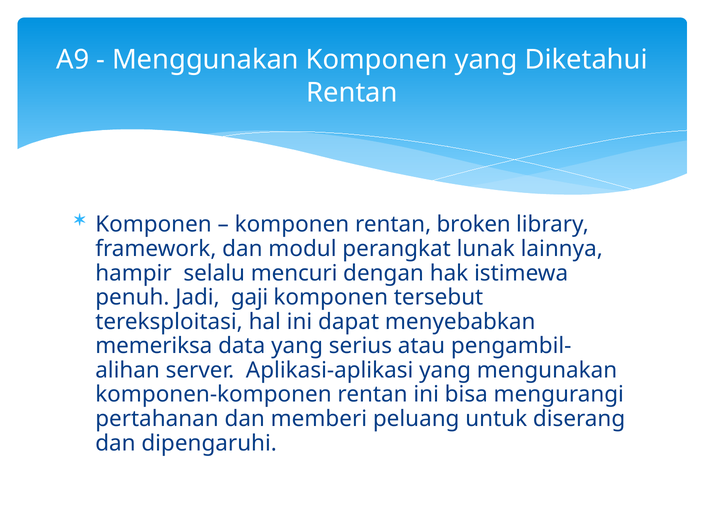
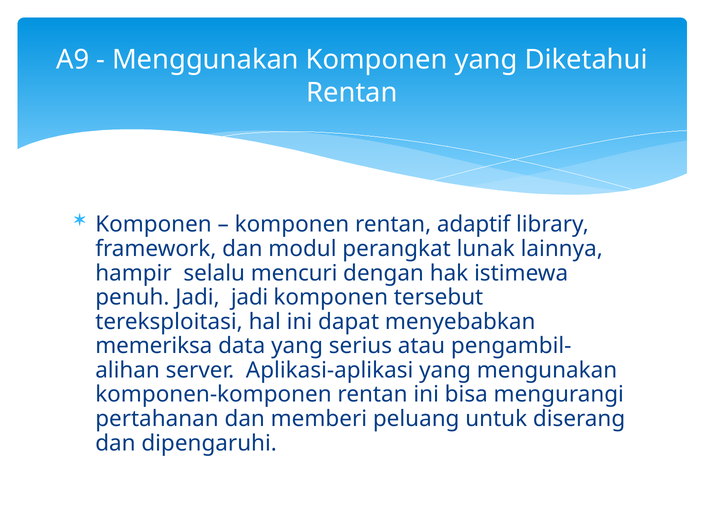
broken: broken -> adaptif
Jadi gaji: gaji -> jadi
